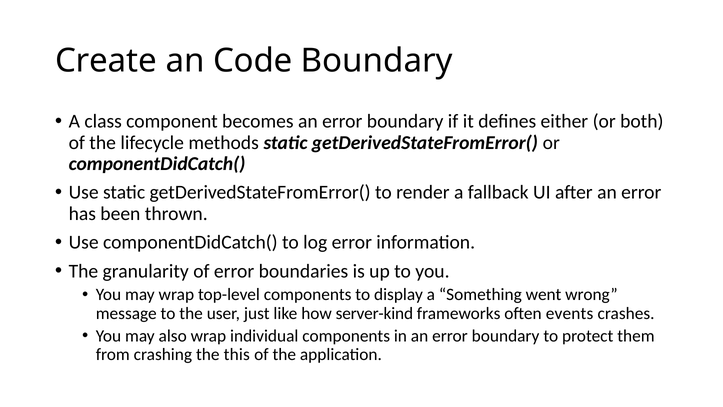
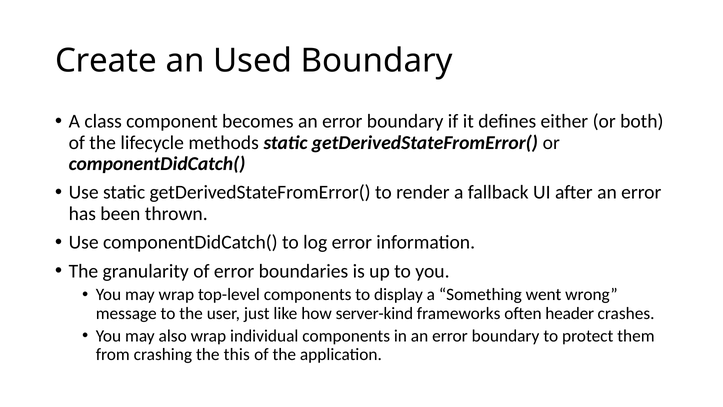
Code: Code -> Used
events: events -> header
